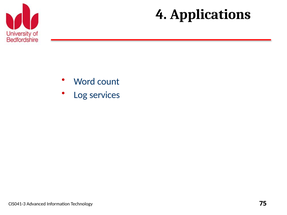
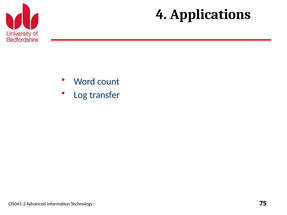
services: services -> transfer
